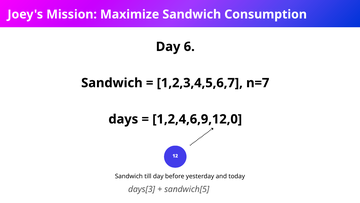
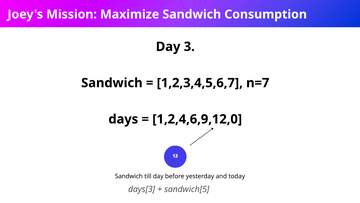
6: 6 -> 3
